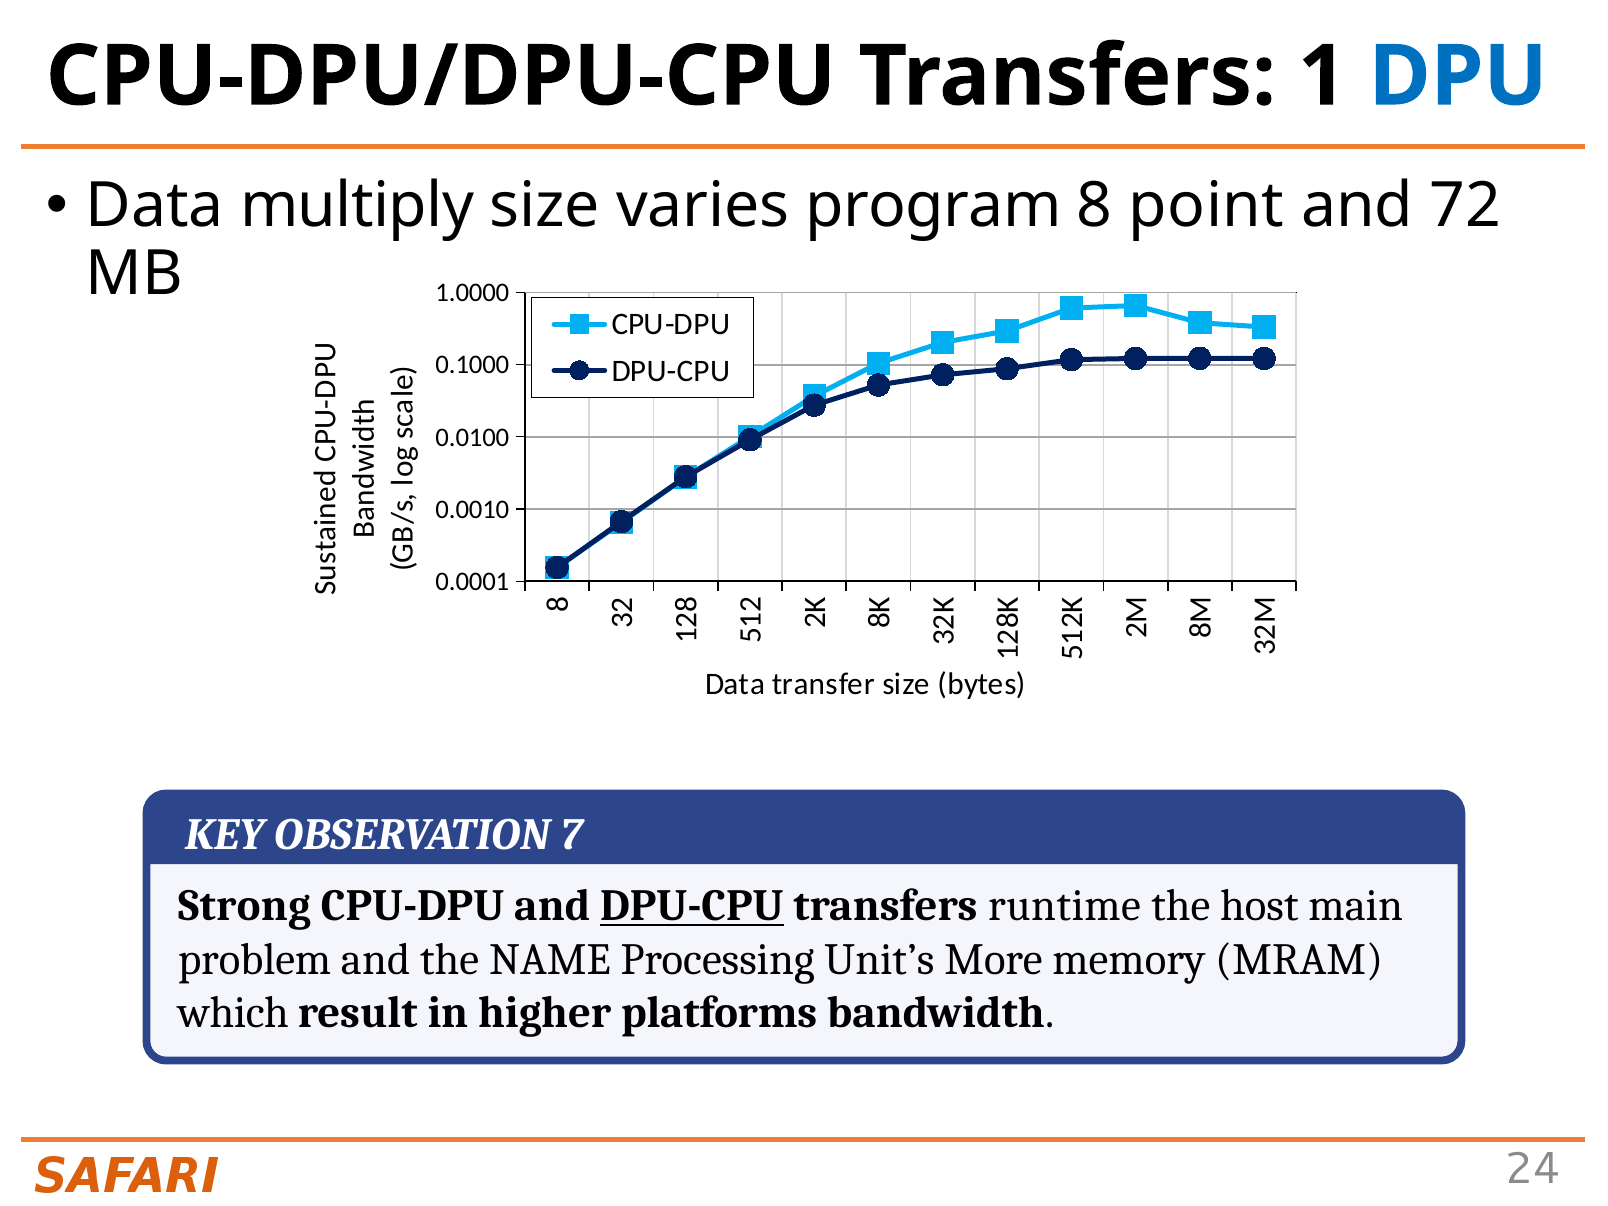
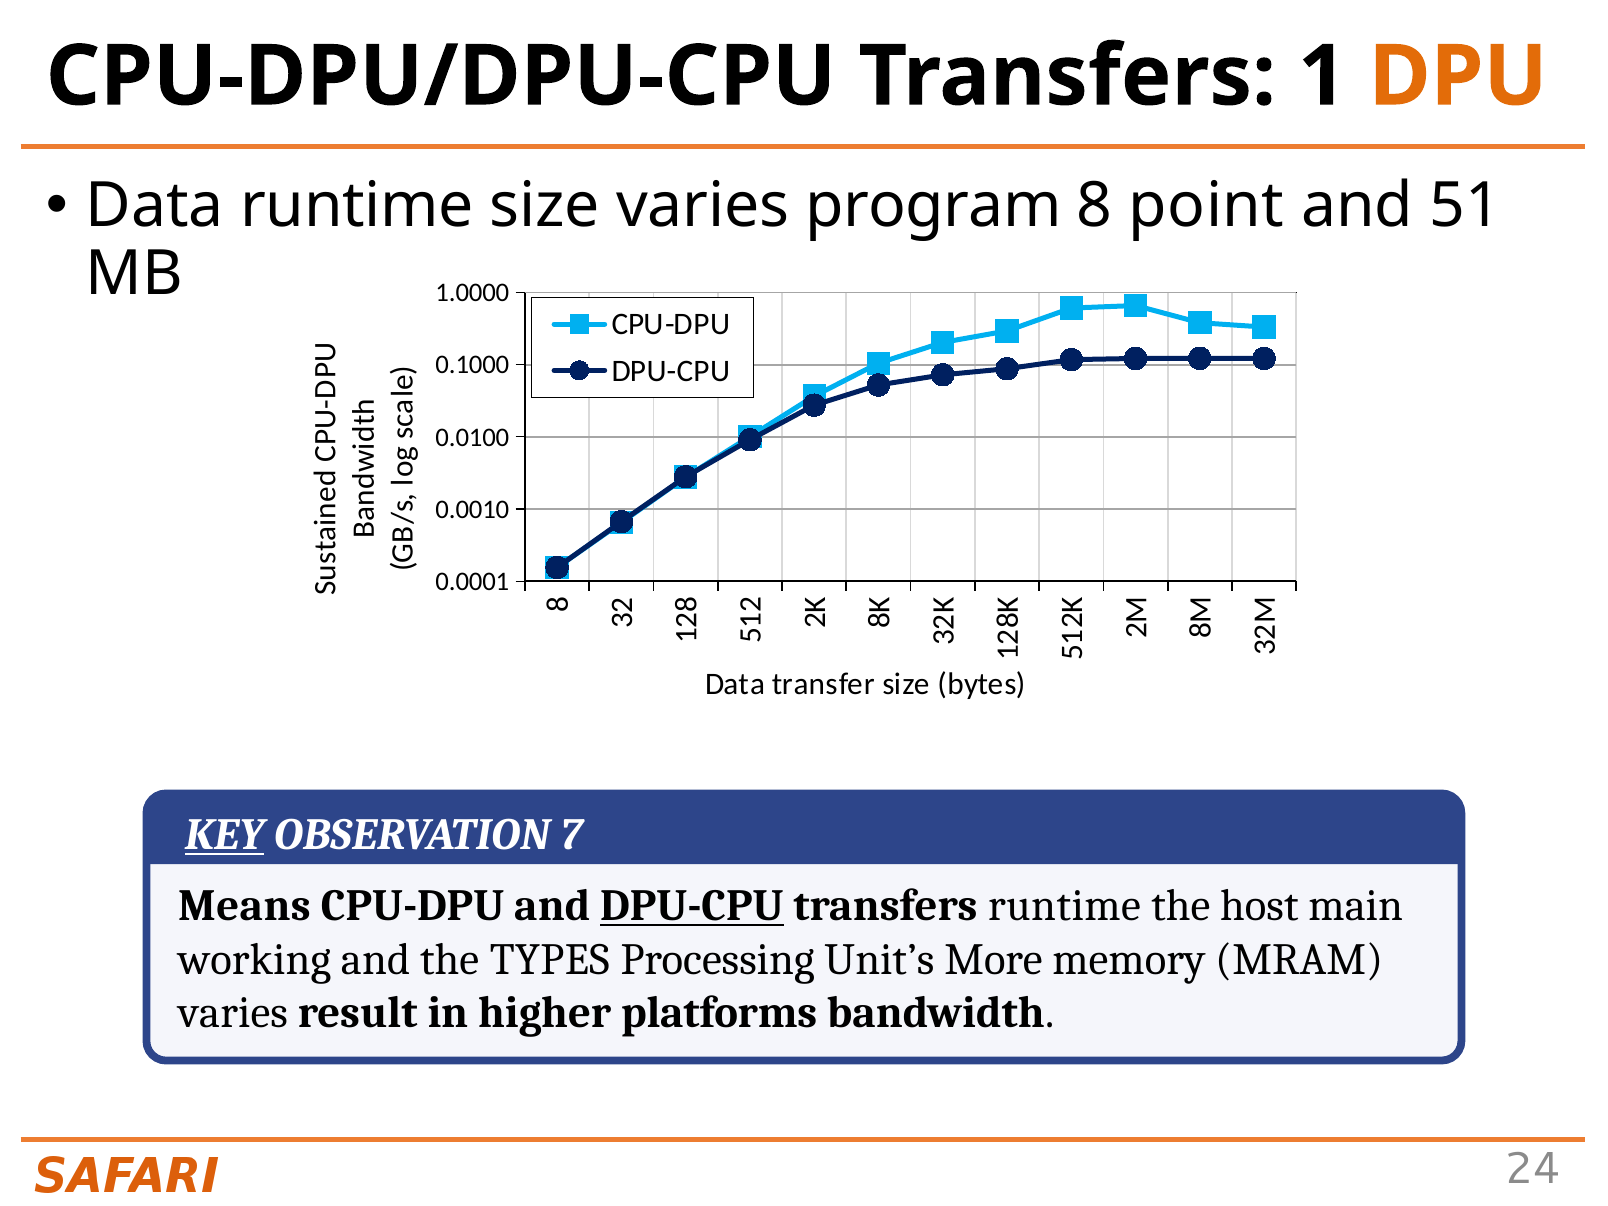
DPU colour: blue -> orange
Data multiply: multiply -> runtime
72: 72 -> 51
KEY underline: none -> present
Strong: Strong -> Means
problem: problem -> working
NAME: NAME -> TYPES
which at (233, 1013): which -> varies
